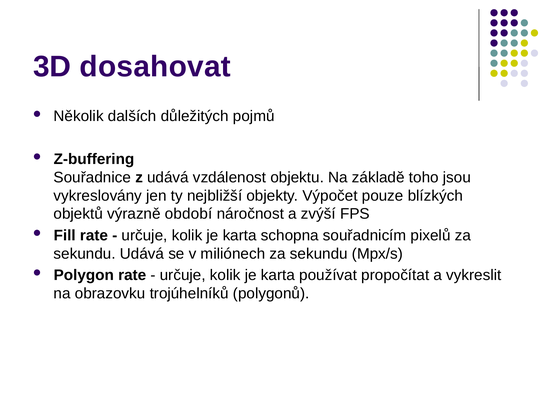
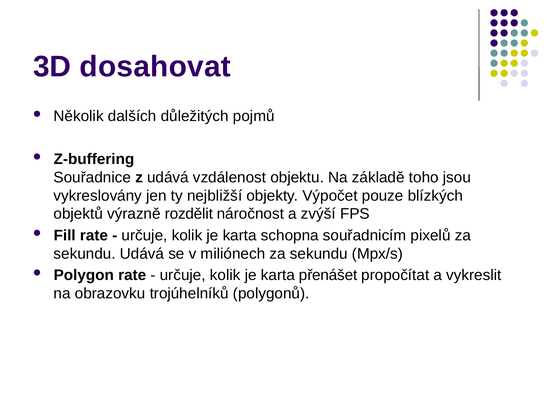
období: období -> rozdělit
používat: používat -> přenášet
